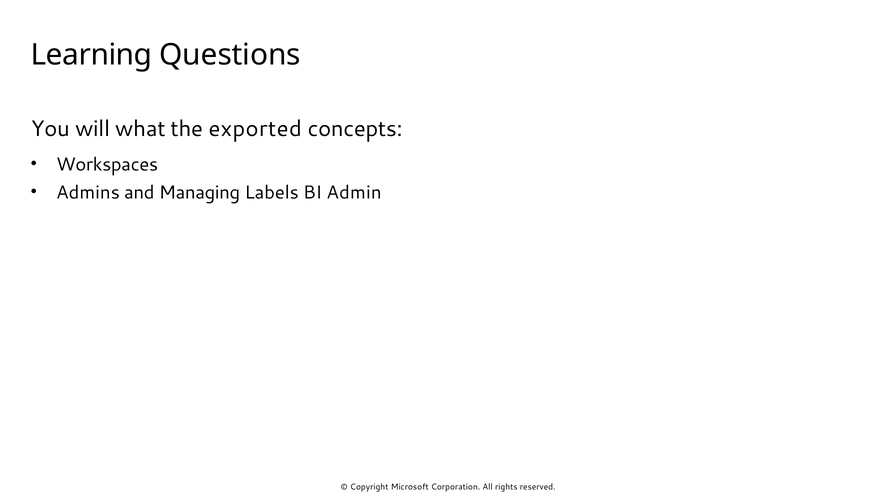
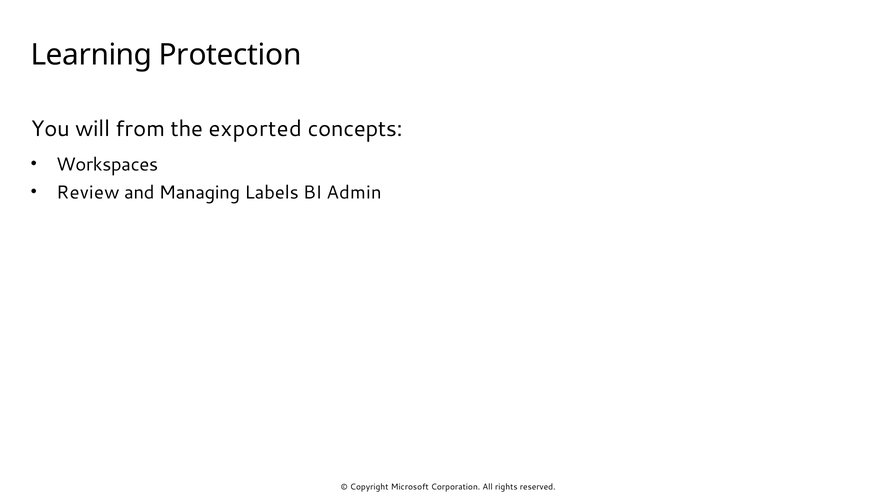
Questions: Questions -> Protection
what: what -> from
Admins: Admins -> Review
